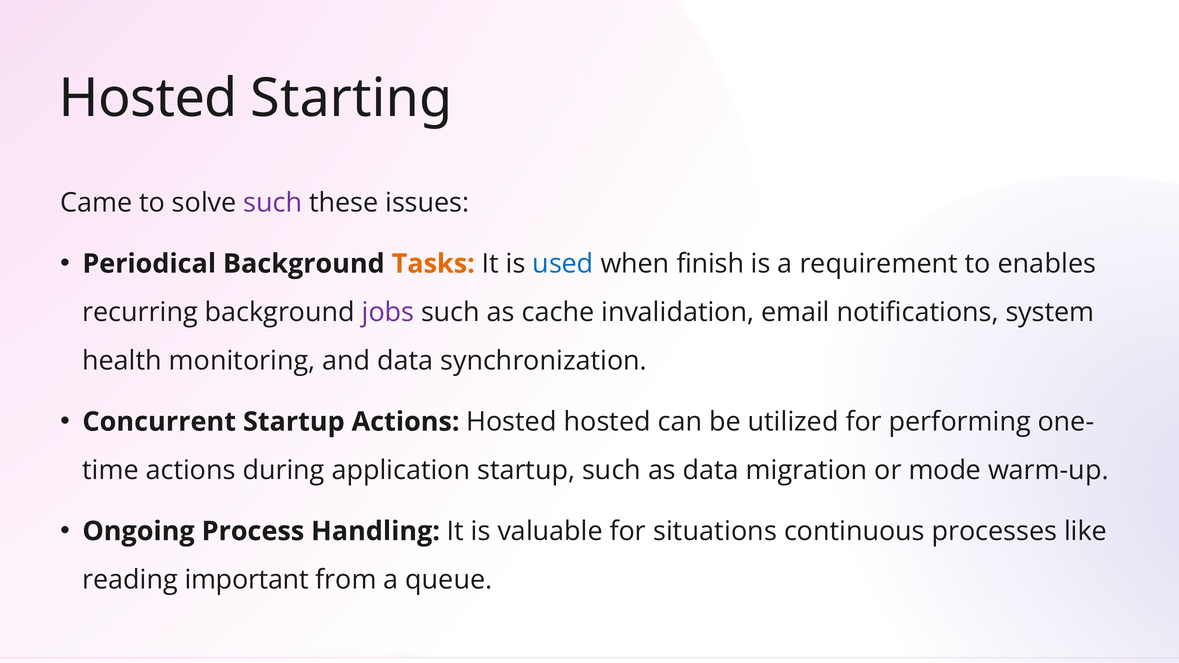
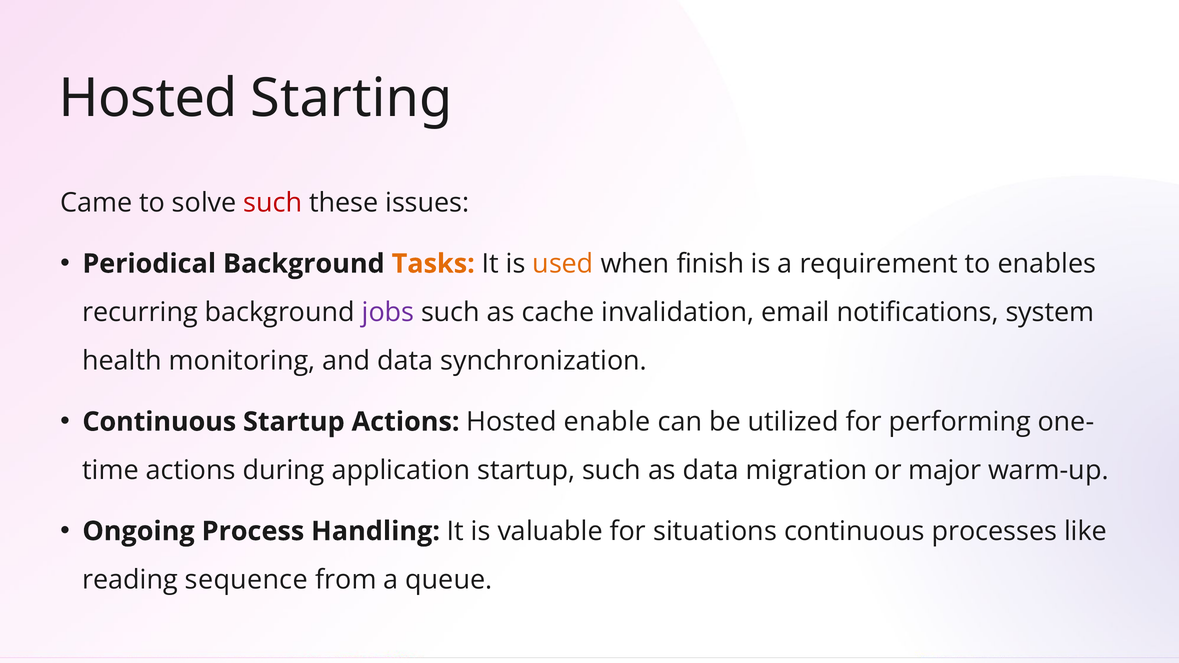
such at (273, 203) colour: purple -> red
used colour: blue -> orange
Concurrent at (159, 422): Concurrent -> Continuous
Hosted hosted: hosted -> enable
mode: mode -> major
important: important -> sequence
